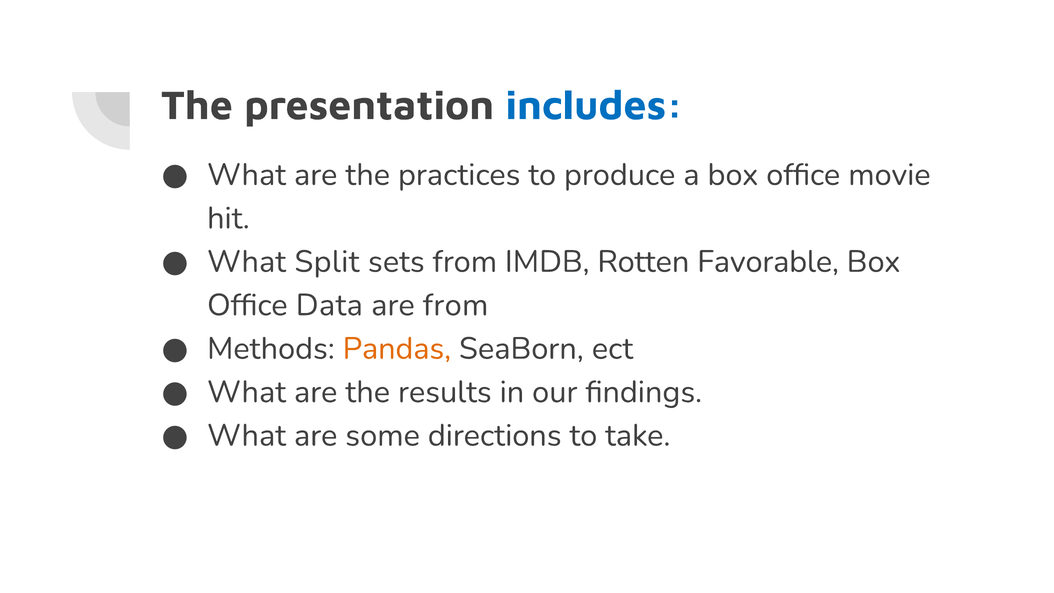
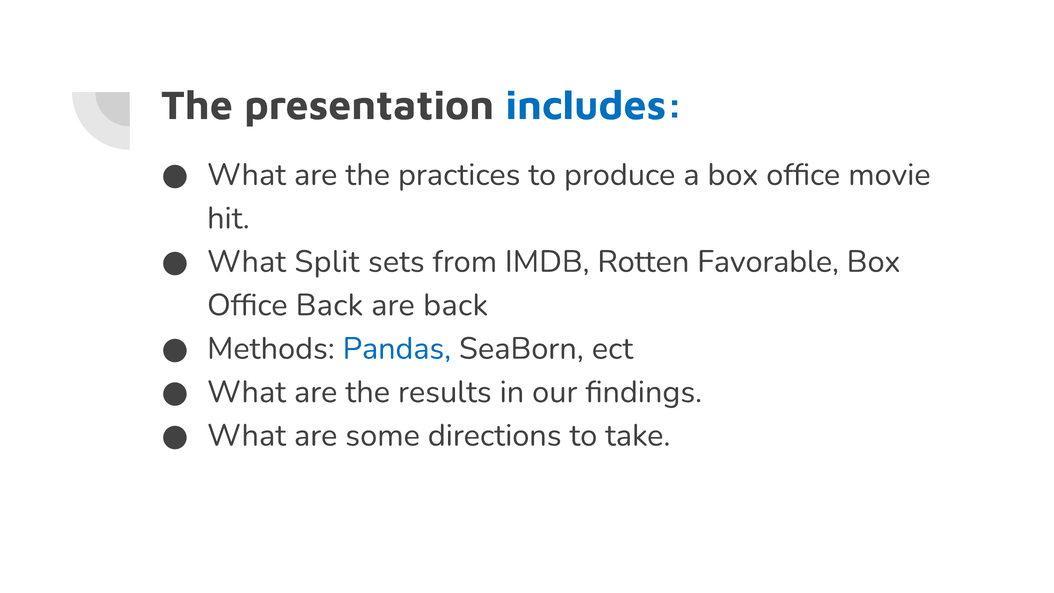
Office Data: Data -> Back
are from: from -> back
Pandas colour: orange -> blue
